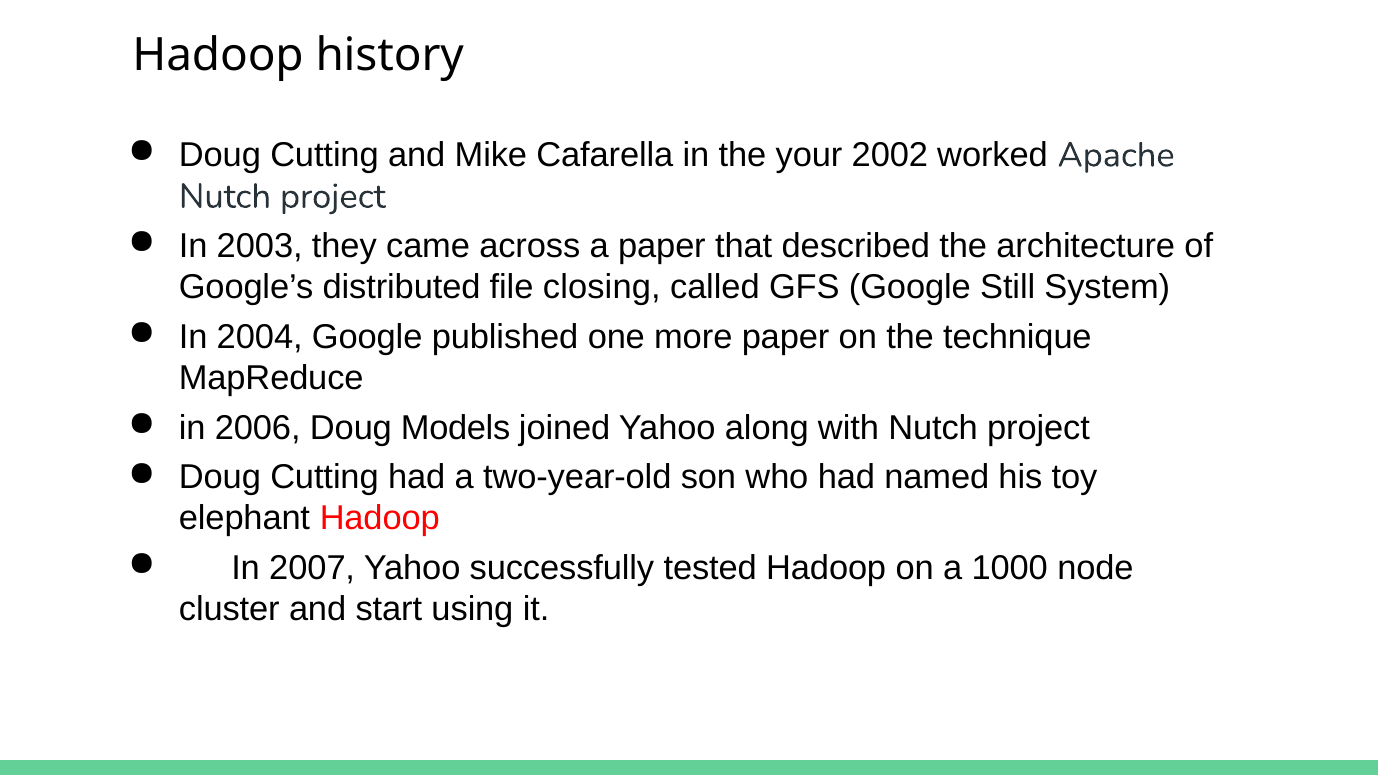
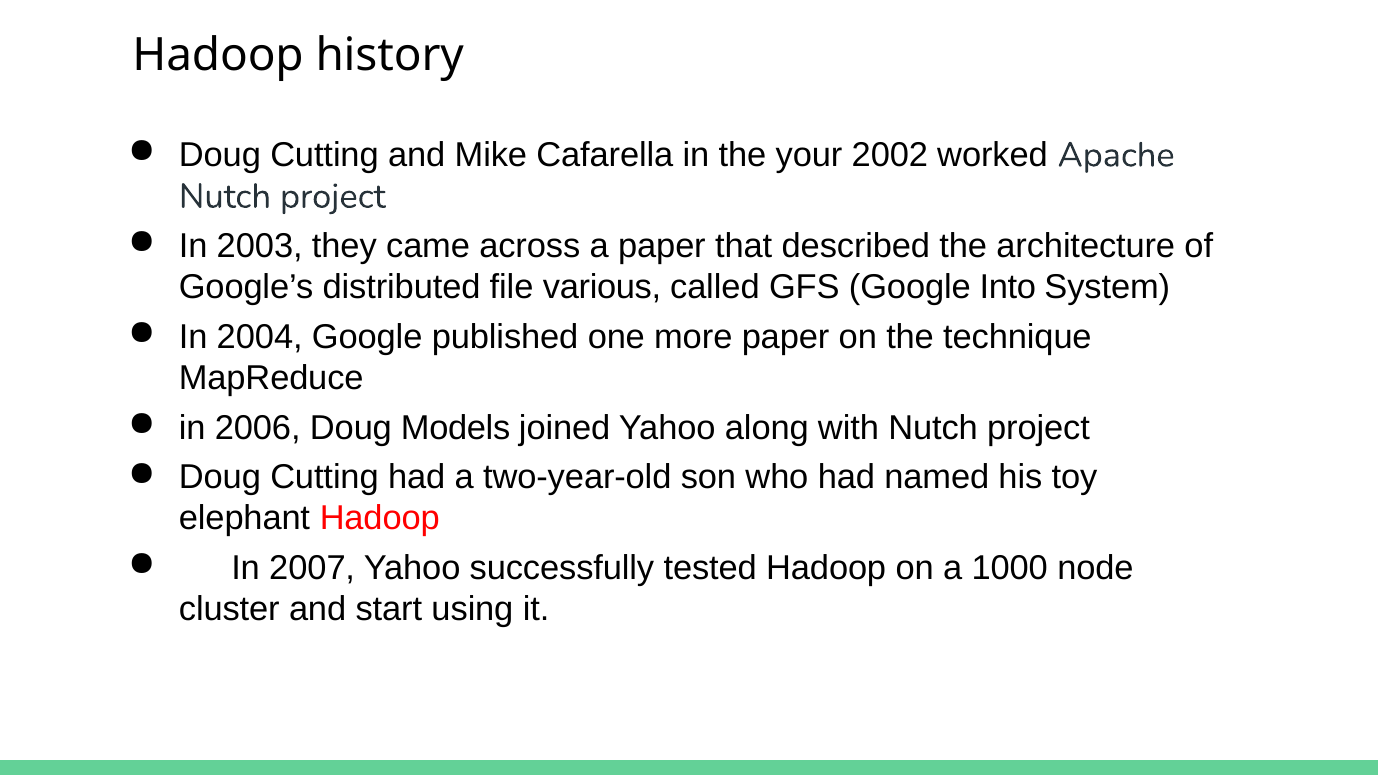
closing: closing -> various
Still: Still -> Into
